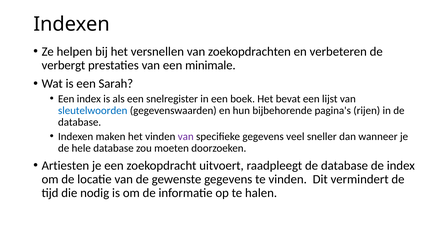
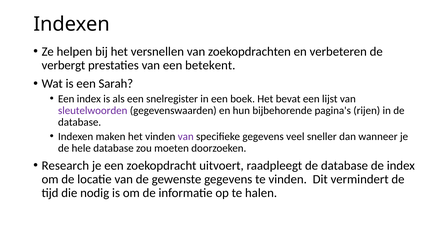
minimale: minimale -> betekent
sleutelwoorden colour: blue -> purple
Artiesten: Artiesten -> Research
